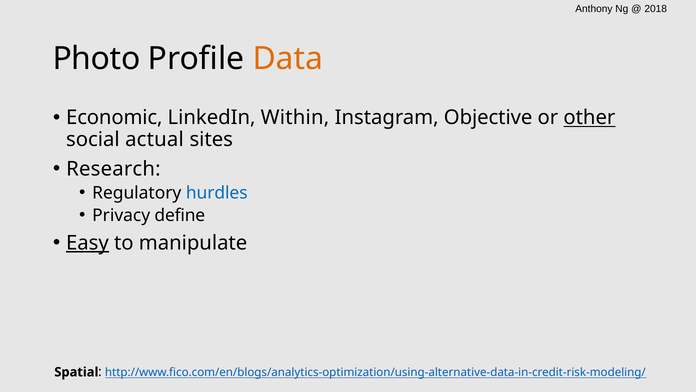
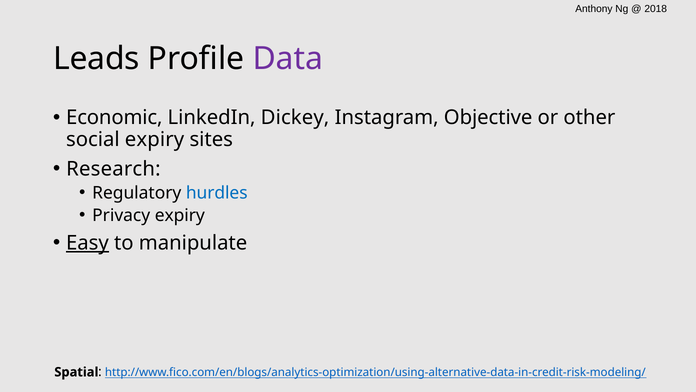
Photo: Photo -> Leads
Data colour: orange -> purple
Within: Within -> Dickey
other underline: present -> none
social actual: actual -> expiry
Privacy define: define -> expiry
